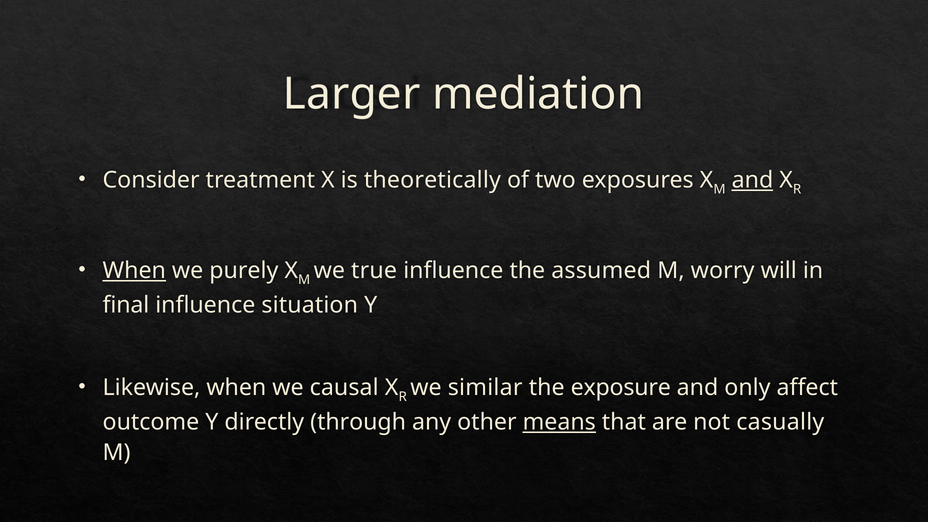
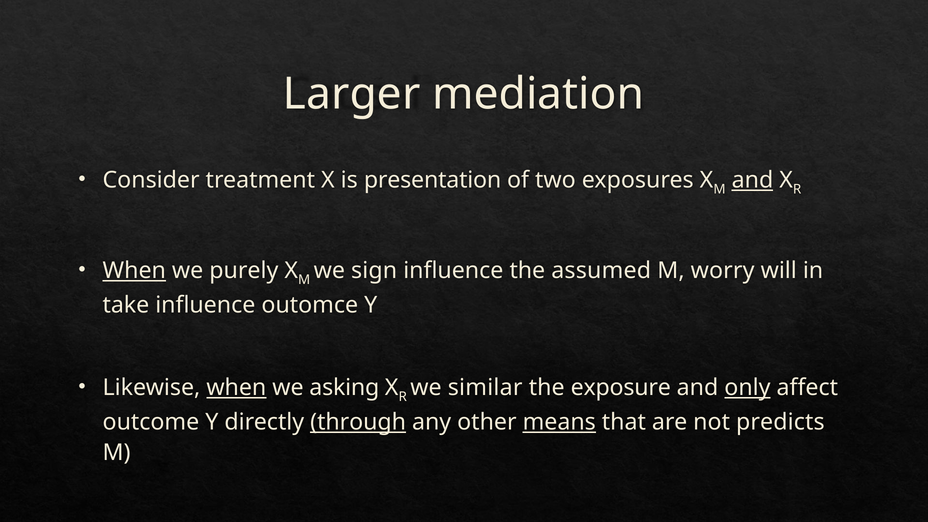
theoretically: theoretically -> presentation
true: true -> sign
final: final -> take
situation: situation -> outomce
when at (236, 388) underline: none -> present
causal: causal -> asking
only underline: none -> present
through underline: none -> present
casually: casually -> predicts
